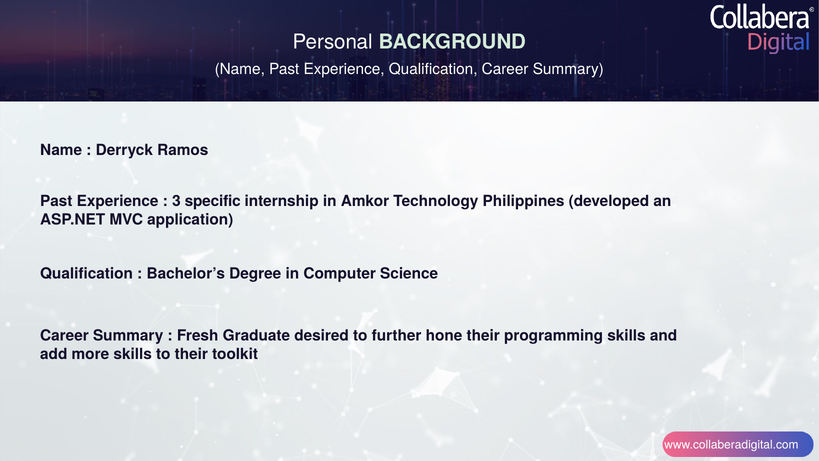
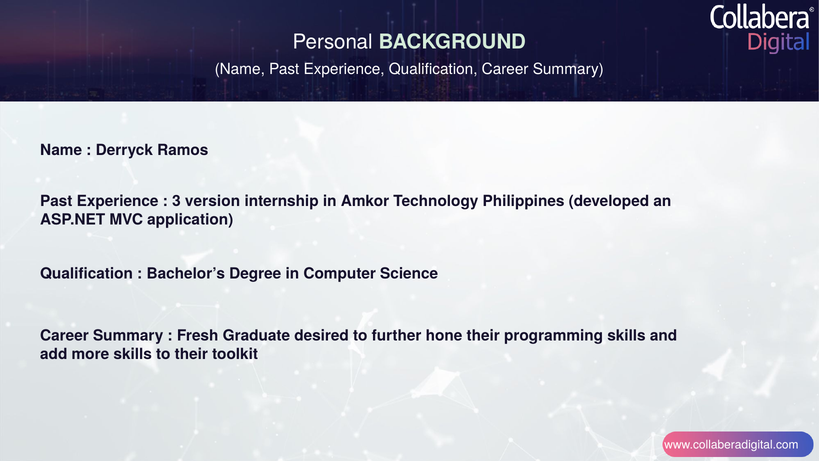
specific: specific -> version
